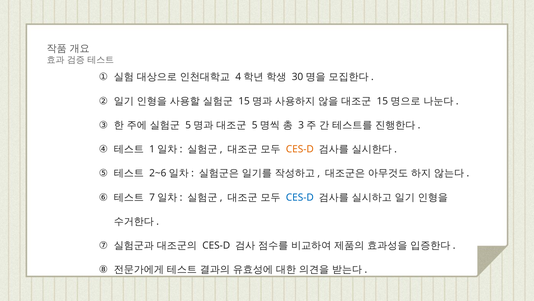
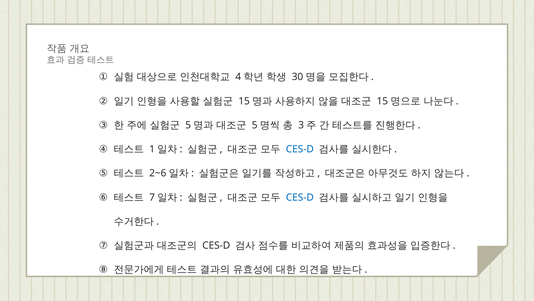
CES-D at (300, 149) colour: orange -> blue
